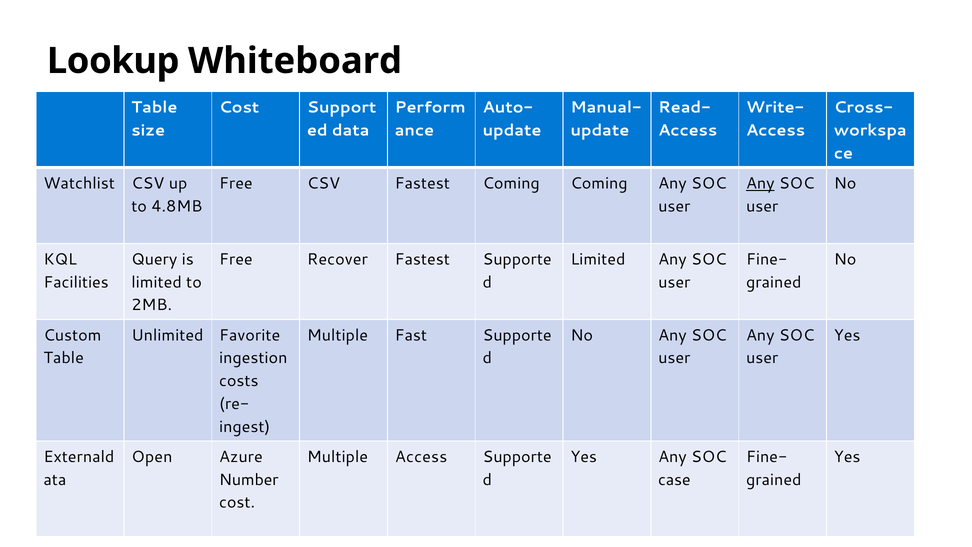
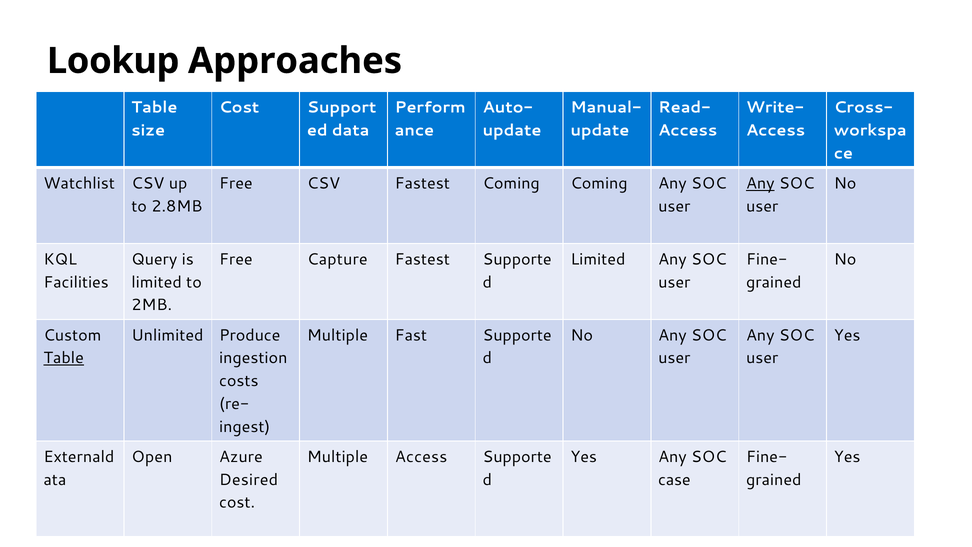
Whiteboard: Whiteboard -> Approaches
4.8MB: 4.8MB -> 2.8MB
Recover: Recover -> Capture
Favorite: Favorite -> Produce
Table at (64, 358) underline: none -> present
Number: Number -> Desired
